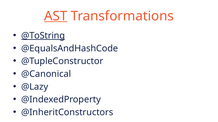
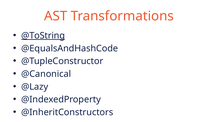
AST underline: present -> none
